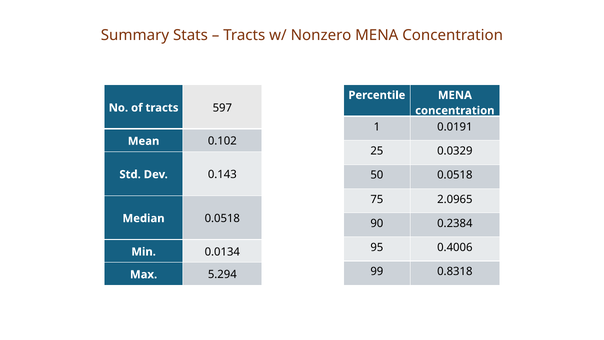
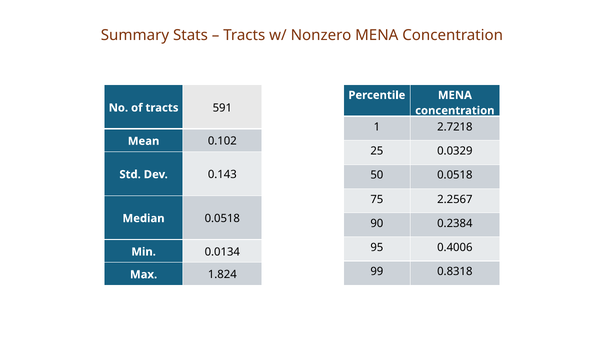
597: 597 -> 591
0.0191: 0.0191 -> 2.7218
2.0965: 2.0965 -> 2.2567
5.294: 5.294 -> 1.824
